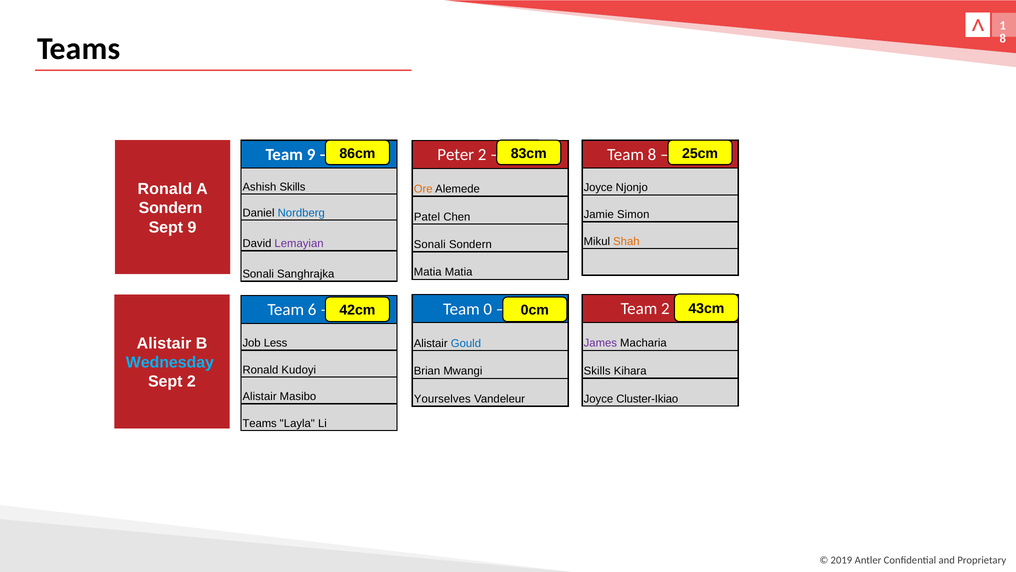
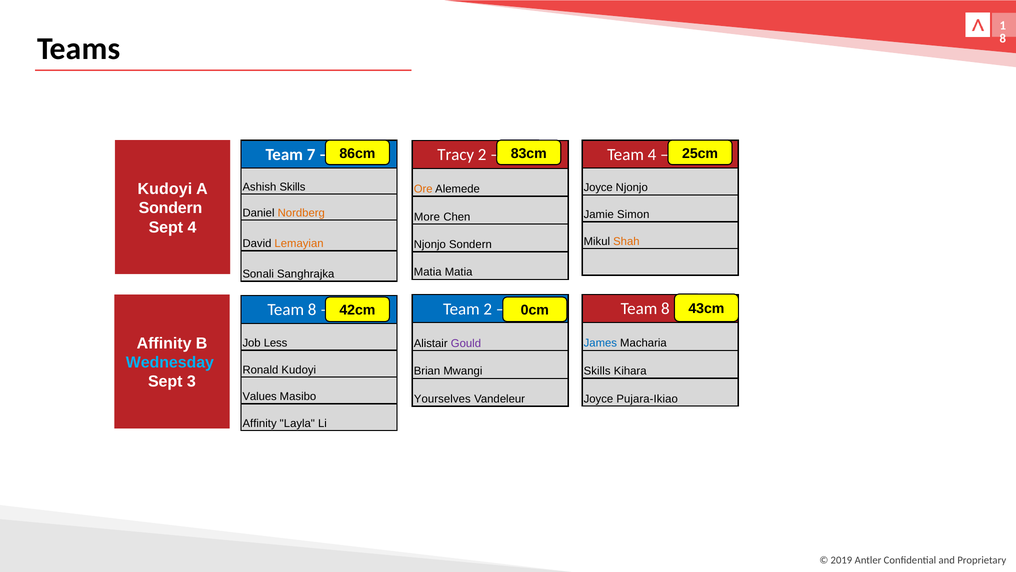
Team 9: 9 -> 7
Team 8: 8 -> 4
Peter: Peter -> Tracy
Ronald at (165, 189): Ronald -> Kudoyi
Nordberg colour: blue -> orange
Patel: Patel -> More
Sept 9: 9 -> 4
Lemayian colour: purple -> orange
Sonali at (430, 244): Sonali -> Njonjo
Team 0: 0 -> 2
2 at (665, 309): 2 -> 8
6 at (312, 309): 6 -> 8
Alistair at (164, 343): Alistair -> Affinity
Gould colour: blue -> purple
James colour: purple -> blue
Sept 2: 2 -> 3
Alistair at (260, 396): Alistair -> Values
Cluster-Ikiao: Cluster-Ikiao -> Pujara-Ikiao
Teams at (260, 423): Teams -> Affinity
